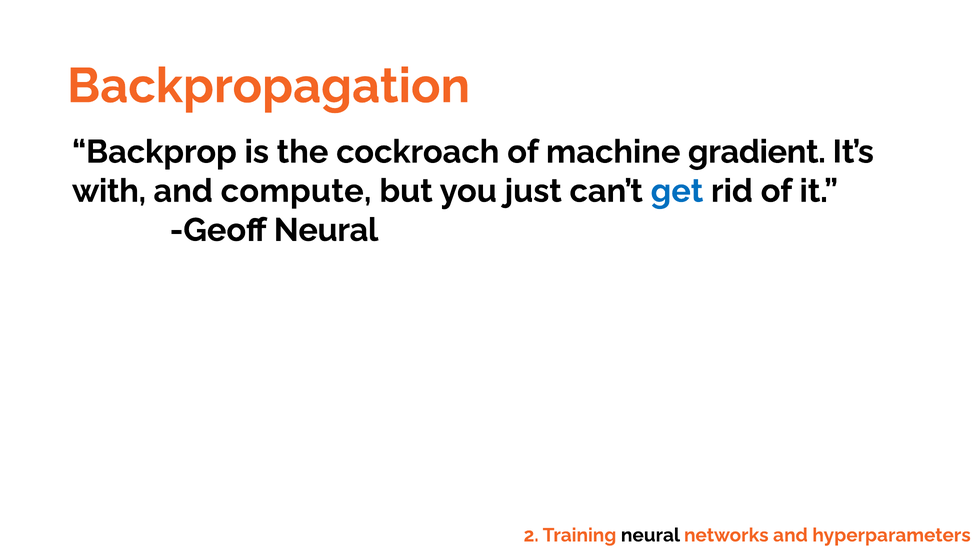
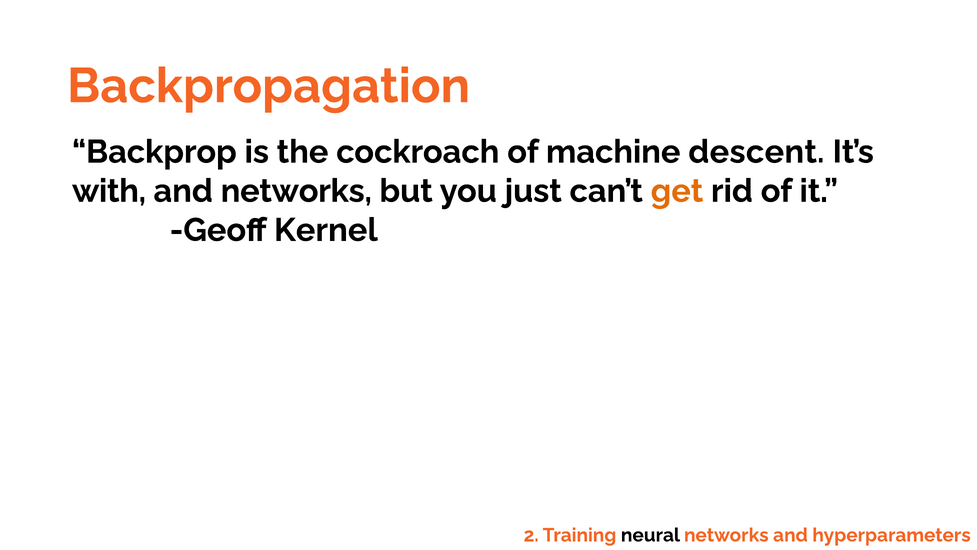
gradient: gradient -> descent
and compute: compute -> networks
get colour: blue -> orange
Geoff Neural: Neural -> Kernel
